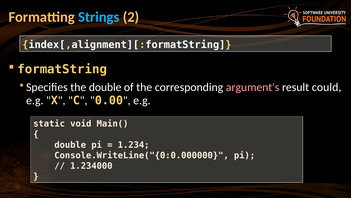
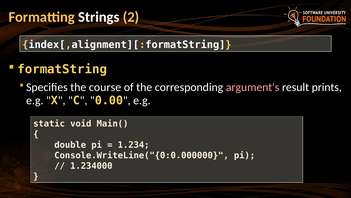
Strings colour: light blue -> white
the double: double -> course
could: could -> prints
